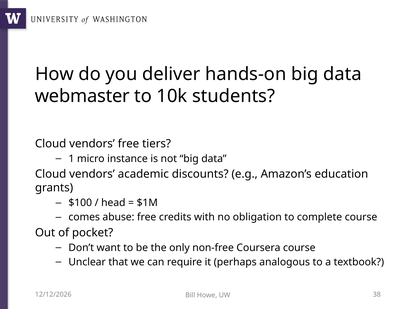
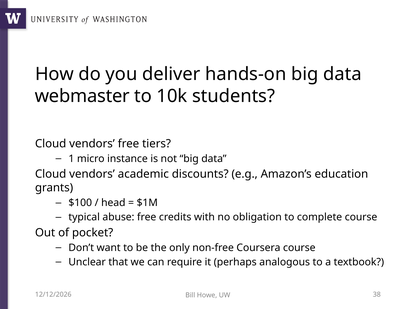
comes: comes -> typical
